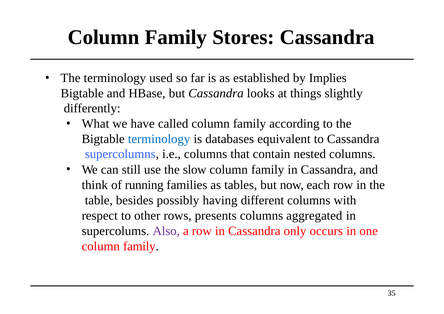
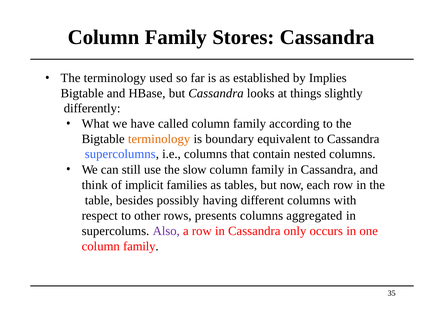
terminology at (159, 139) colour: blue -> orange
databases: databases -> boundary
running: running -> implicit
